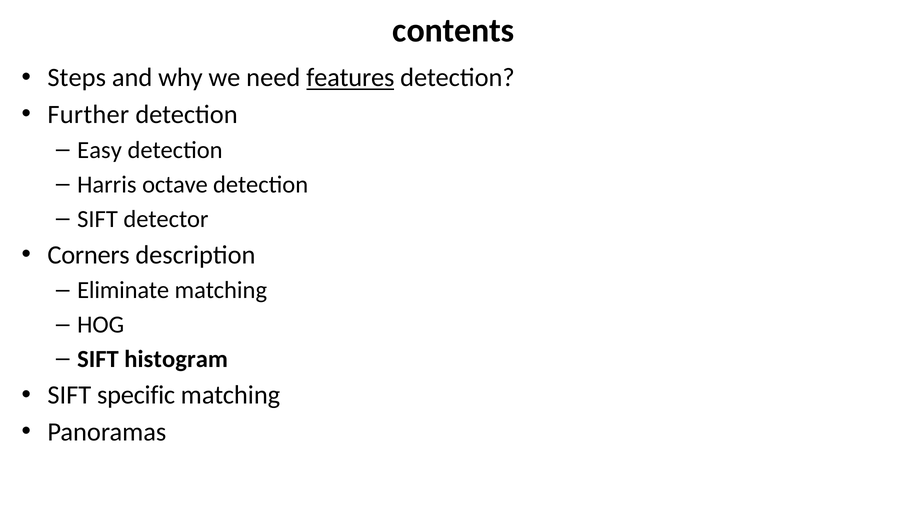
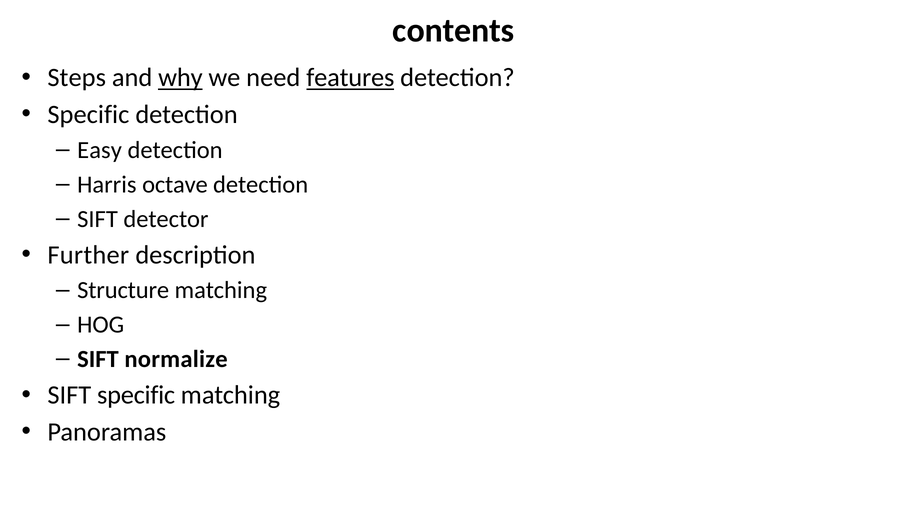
why underline: none -> present
Further at (88, 115): Further -> Specific
Corners: Corners -> Further
Eliminate: Eliminate -> Structure
histogram: histogram -> normalize
